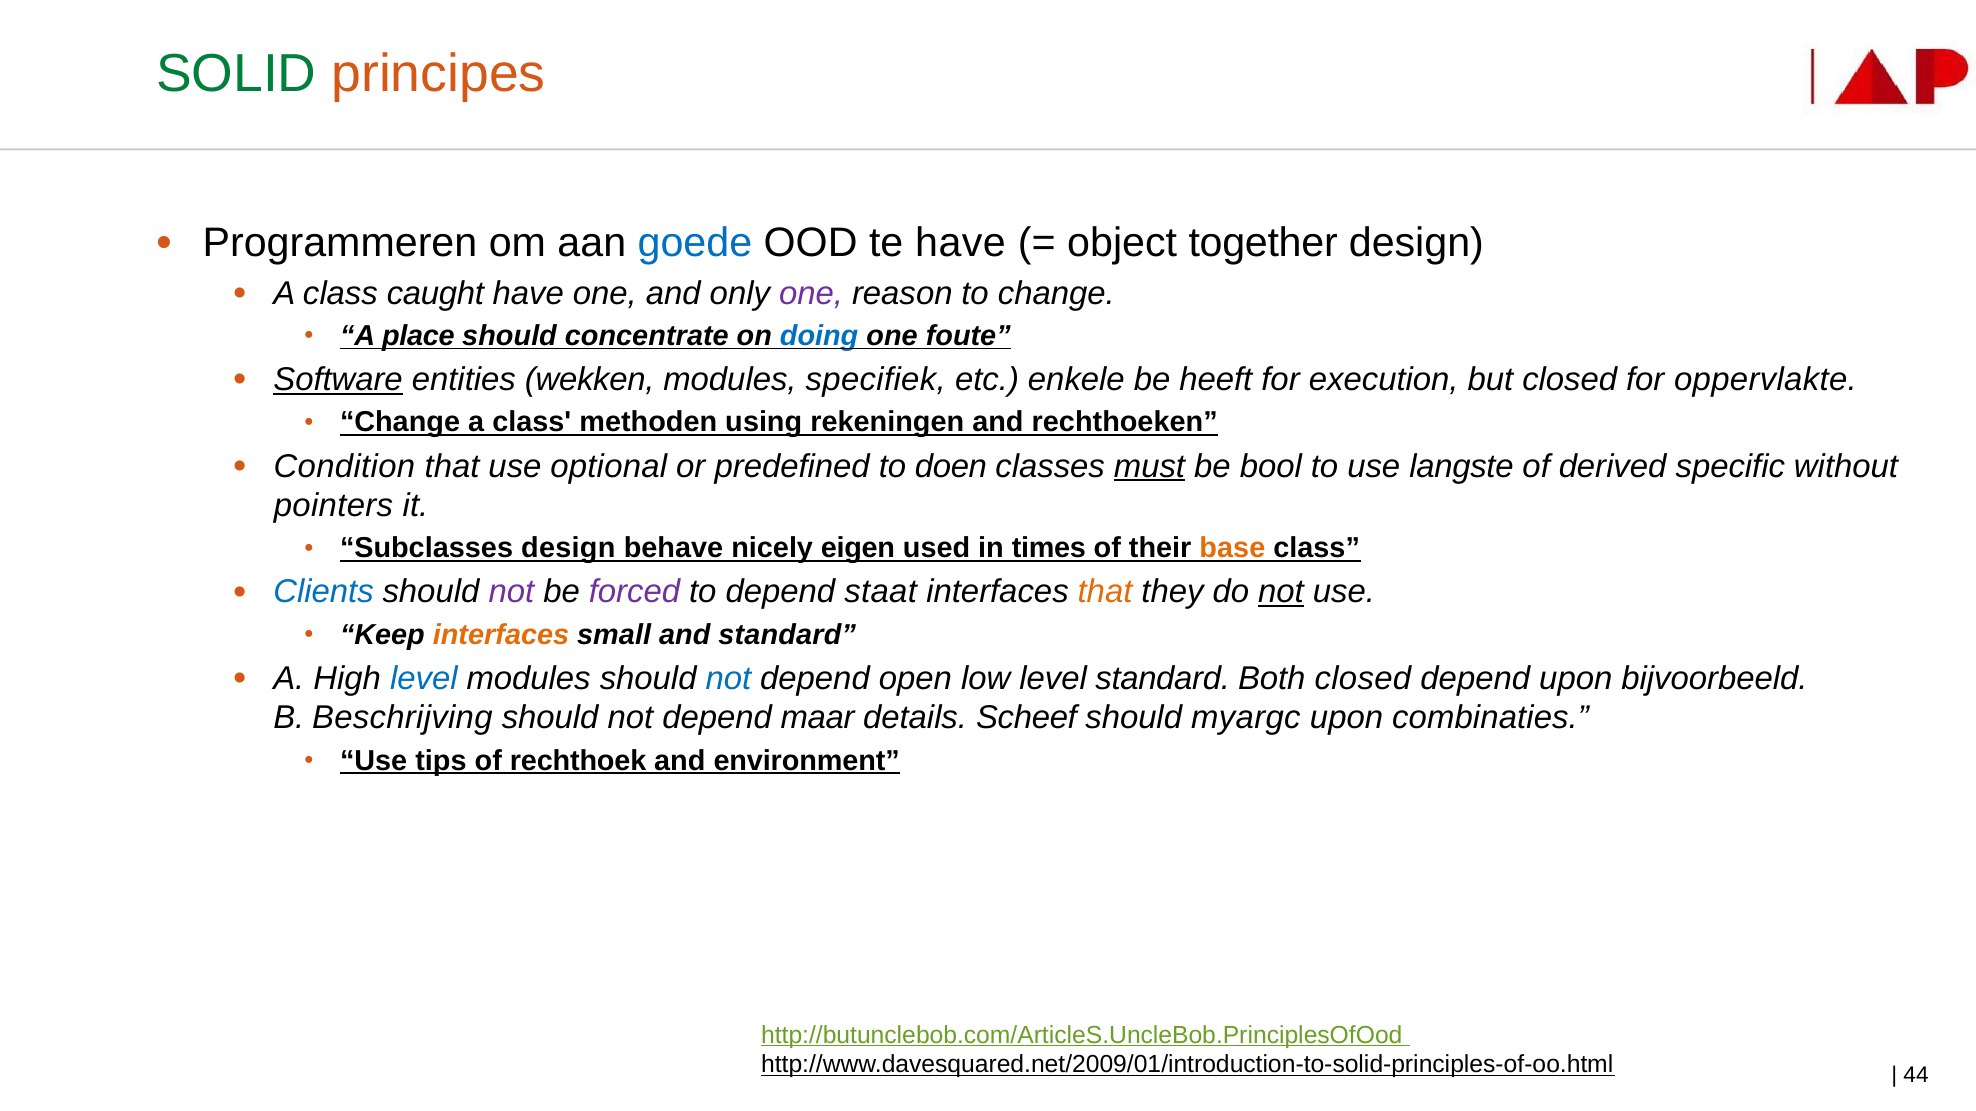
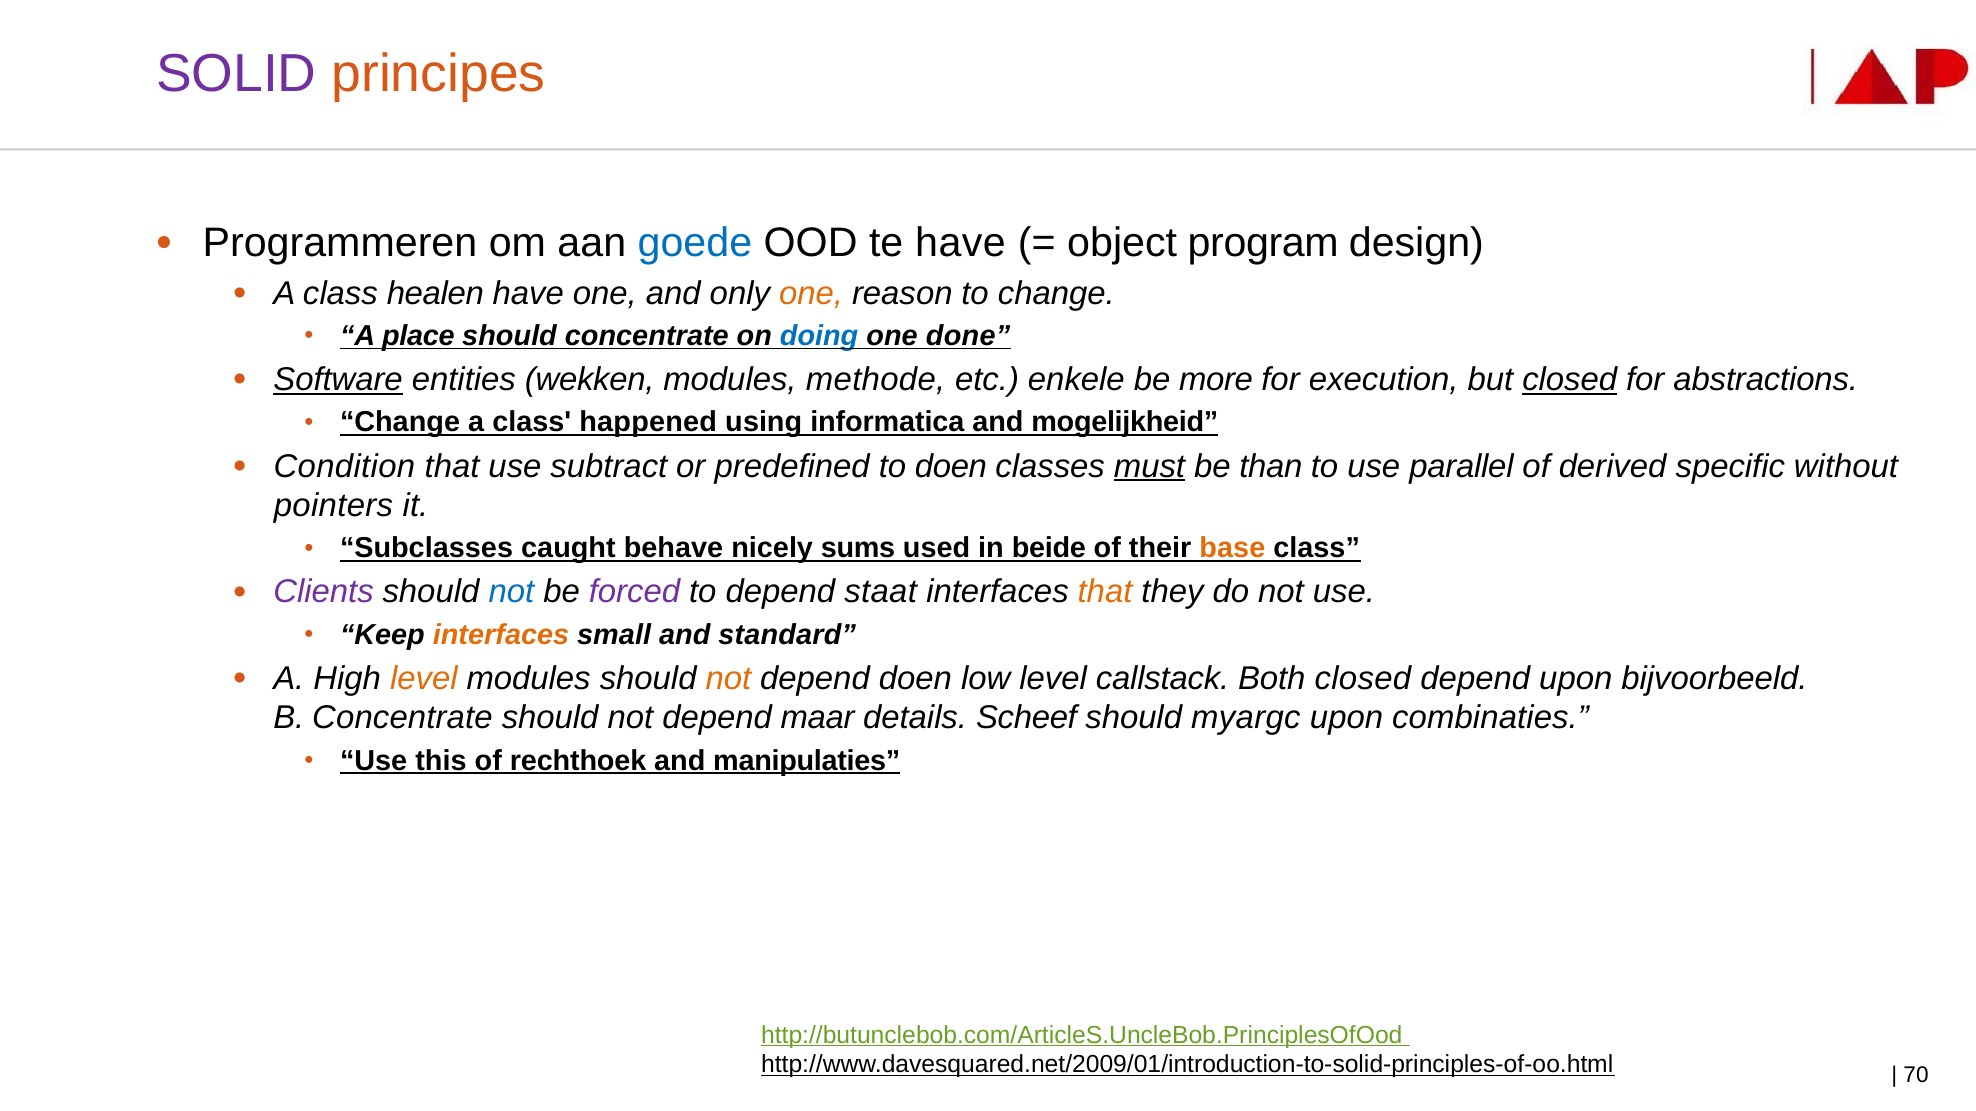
SOLID colour: green -> purple
together: together -> program
caught: caught -> healen
one at (811, 293) colour: purple -> orange
foute: foute -> done
specifiek: specifiek -> methode
heeft: heeft -> more
closed at (1570, 380) underline: none -> present
oppervlakte: oppervlakte -> abstractions
methoden: methoden -> happened
rekeningen: rekeningen -> informatica
rechthoeken: rechthoeken -> mogelijkheid
optional: optional -> subtract
bool: bool -> than
langste: langste -> parallel
Subclasses design: design -> caught
eigen: eigen -> sums
times: times -> beide
Clients colour: blue -> purple
not at (511, 592) colour: purple -> blue
not at (1281, 592) underline: present -> none
level at (424, 679) colour: blue -> orange
not at (728, 679) colour: blue -> orange
depend open: open -> doen
level standard: standard -> callstack
B Beschrijving: Beschrijving -> Concentrate
tips: tips -> this
environment: environment -> manipulaties
44: 44 -> 70
